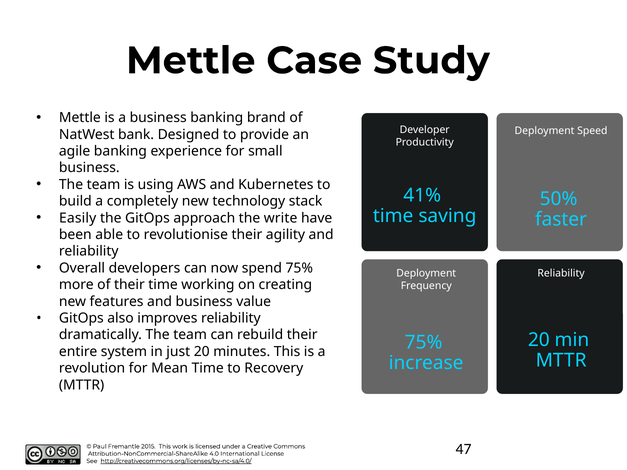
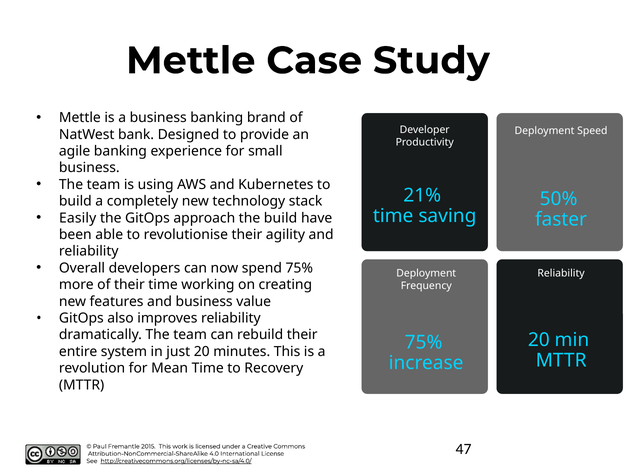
41%: 41% -> 21%
the write: write -> build
